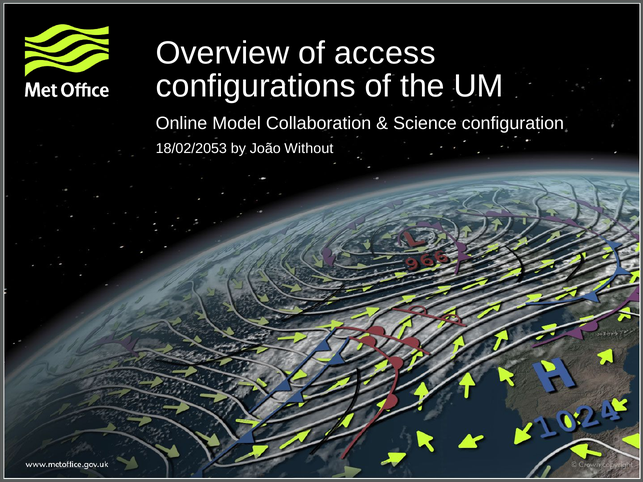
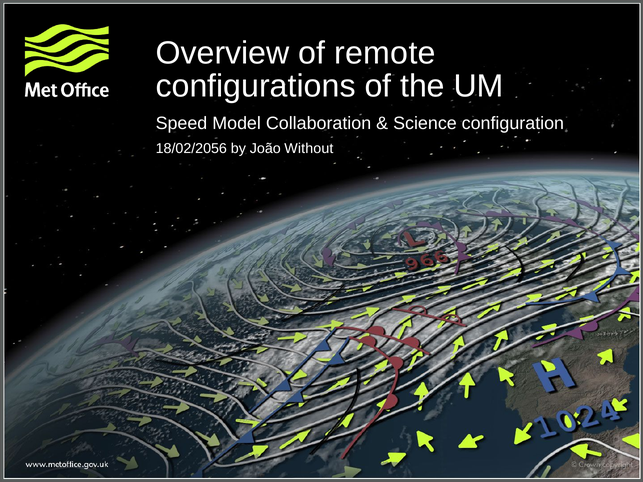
access: access -> remote
Online: Online -> Speed
18/02/2053: 18/02/2053 -> 18/02/2056
